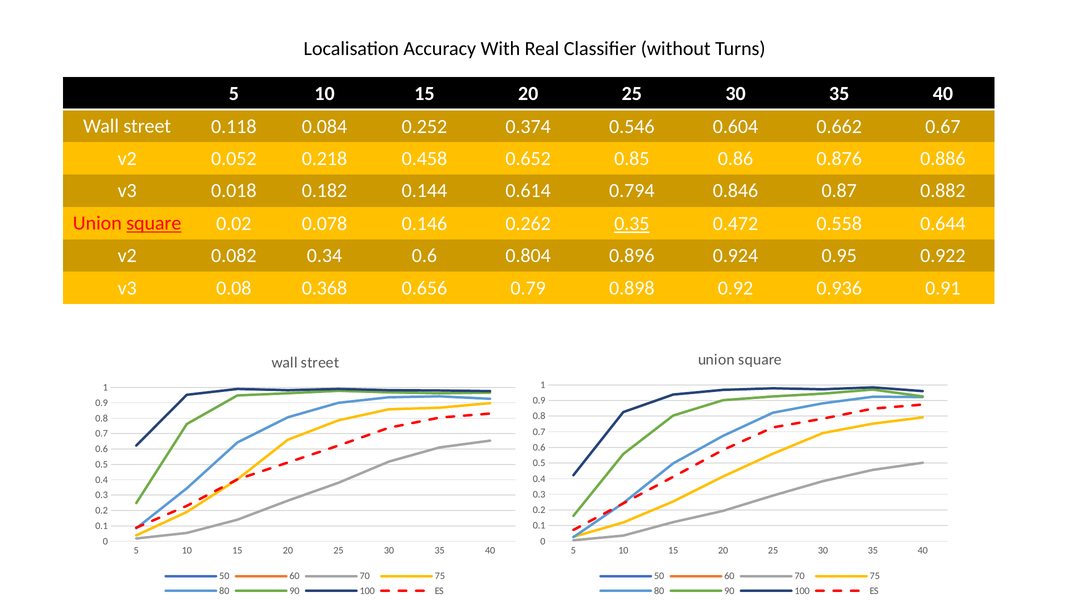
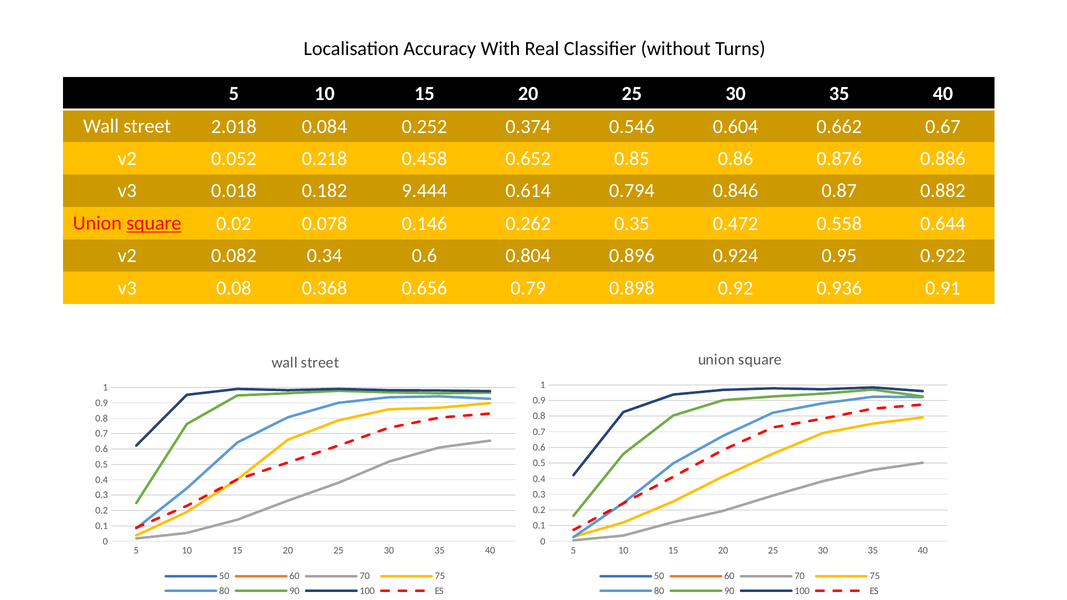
0.118: 0.118 -> 2.018
0.144: 0.144 -> 9.444
0.35 underline: present -> none
